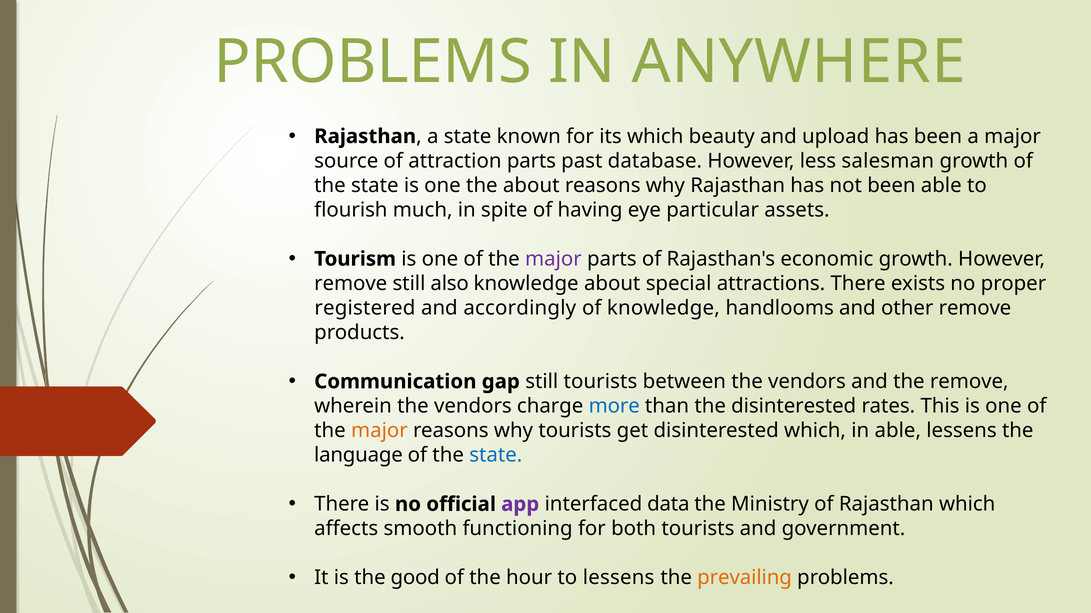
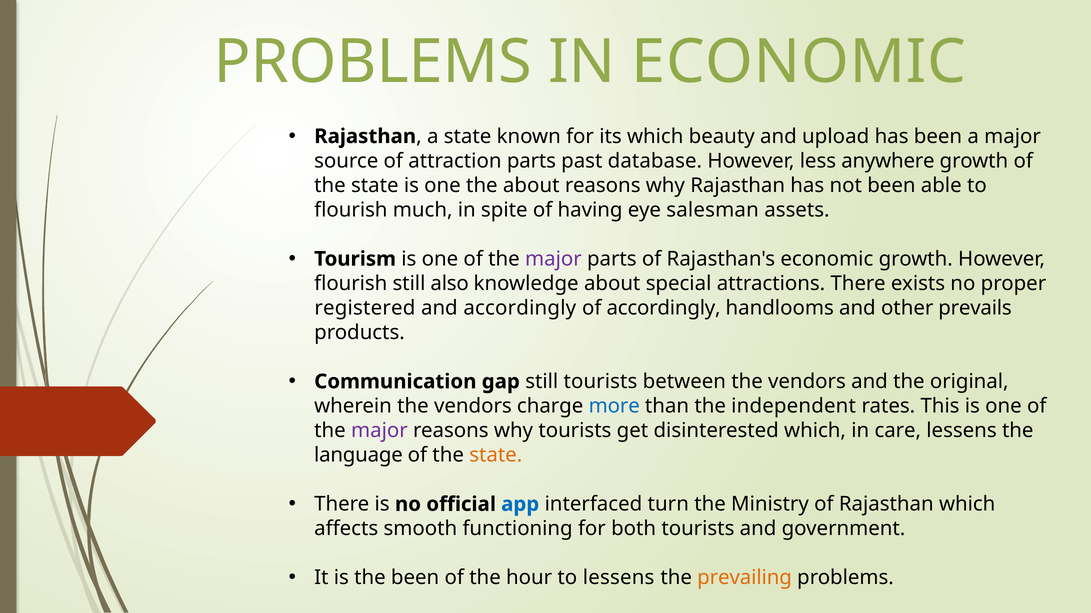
IN ANYWHERE: ANYWHERE -> ECONOMIC
salesman: salesman -> anywhere
particular: particular -> salesman
remove at (351, 284): remove -> flourish
of knowledge: knowledge -> accordingly
other remove: remove -> prevails
the remove: remove -> original
the disinterested: disinterested -> independent
major at (379, 431) colour: orange -> purple
in able: able -> care
state at (496, 456) colour: blue -> orange
app colour: purple -> blue
data: data -> turn
the good: good -> been
